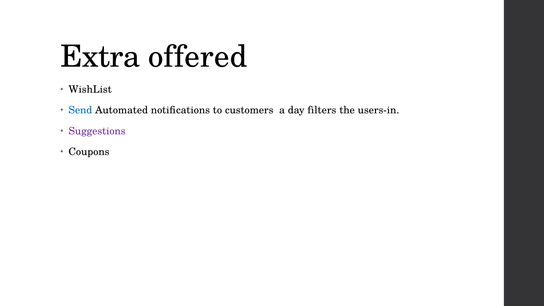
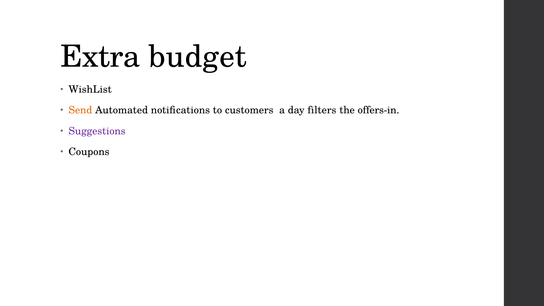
offered: offered -> budget
Send colour: blue -> orange
users-in: users-in -> offers-in
